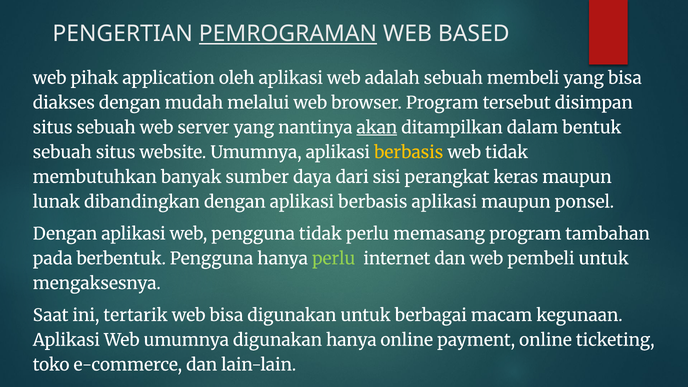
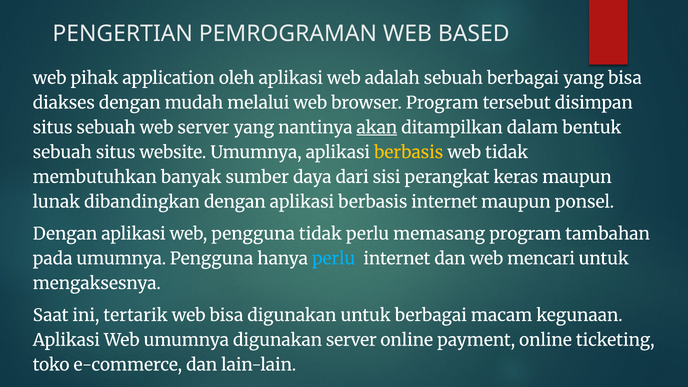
PEMROGRAMAN underline: present -> none
sebuah membeli: membeli -> berbagai
berbasis aplikasi: aplikasi -> internet
pada berbentuk: berbentuk -> umumnya
perlu at (334, 259) colour: light green -> light blue
pembeli: pembeli -> mencari
digunakan hanya: hanya -> server
